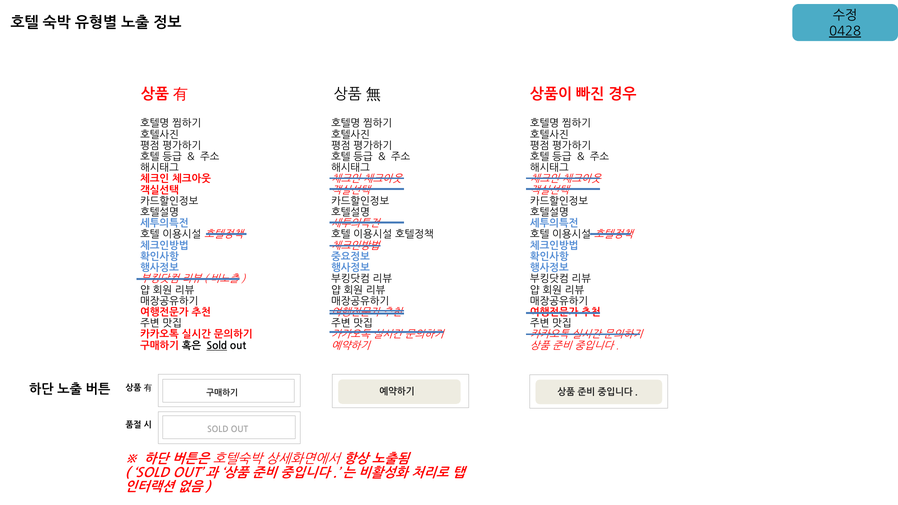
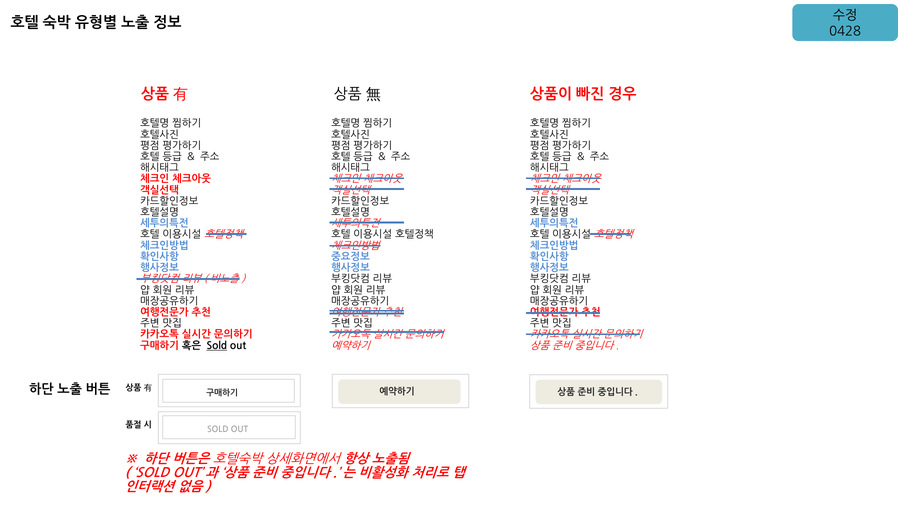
0428 underline: present -> none
